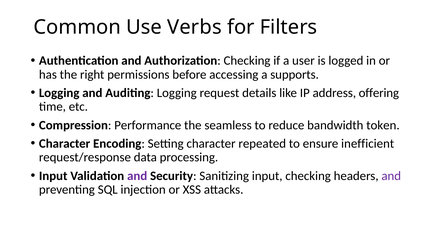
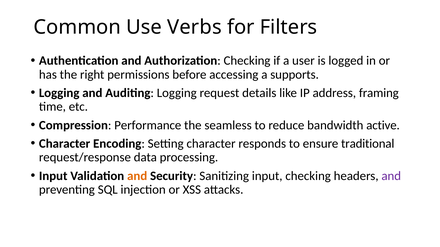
offering: offering -> framing
token: token -> active
repeated: repeated -> responds
inefficient: inefficient -> traditional
and at (137, 176) colour: purple -> orange
